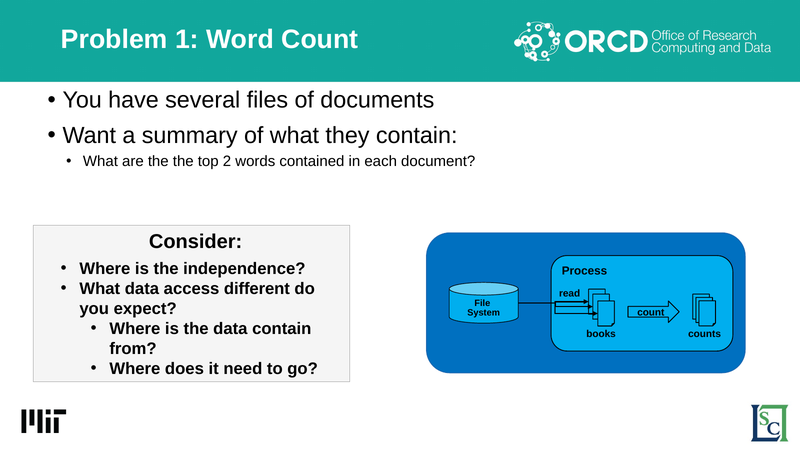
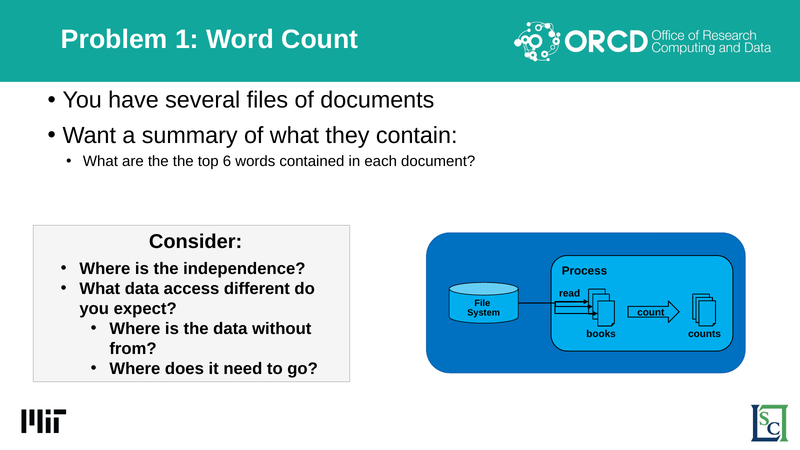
2: 2 -> 6
data contain: contain -> without
